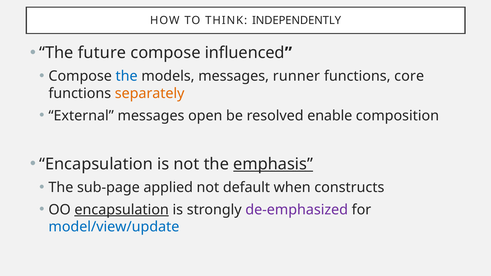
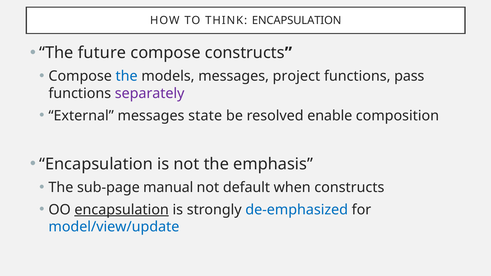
THINK INDEPENDENTLY: INDEPENDENTLY -> ENCAPSULATION
compose influenced: influenced -> constructs
runner: runner -> project
core: core -> pass
separately colour: orange -> purple
open: open -> state
emphasis underline: present -> none
applied: applied -> manual
de-emphasized colour: purple -> blue
